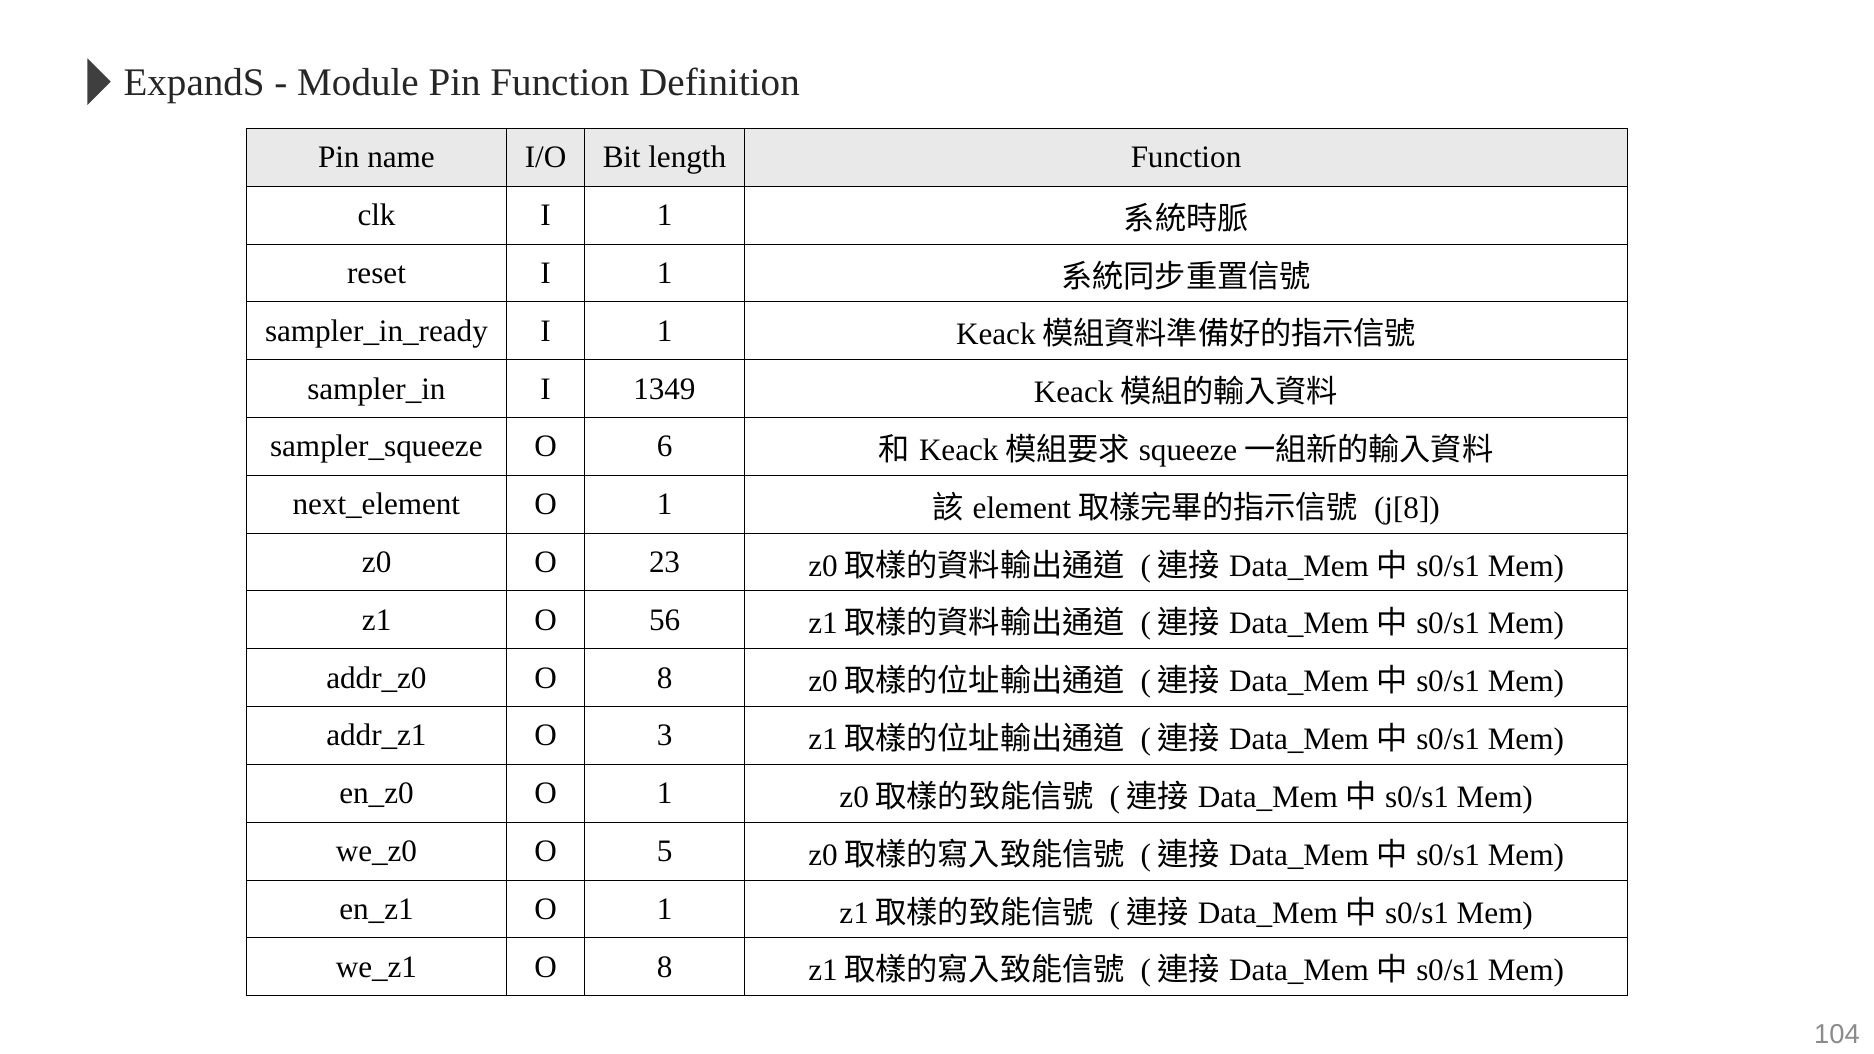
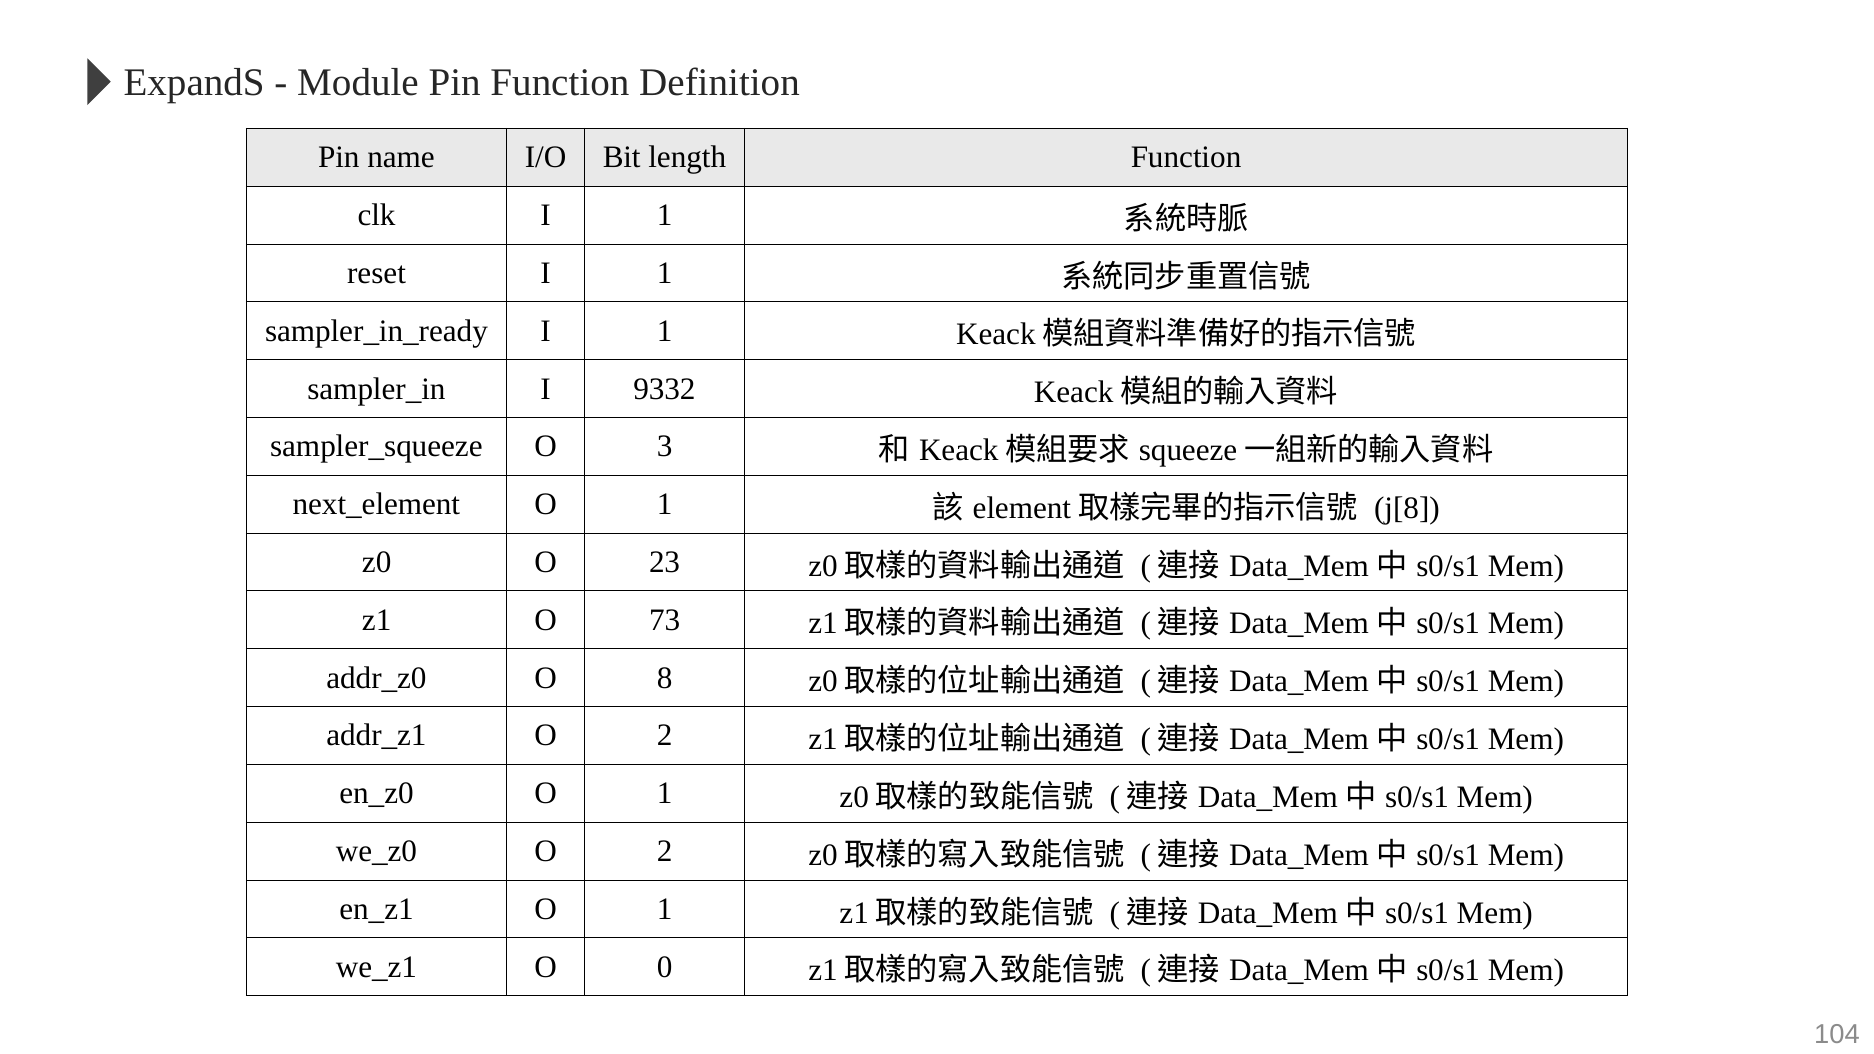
1349: 1349 -> 9332
6: 6 -> 3
56: 56 -> 73
3 at (665, 736): 3 -> 2
5 at (665, 851): 5 -> 2
8 at (665, 967): 8 -> 0
